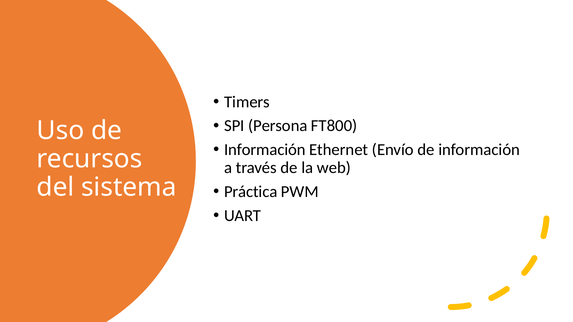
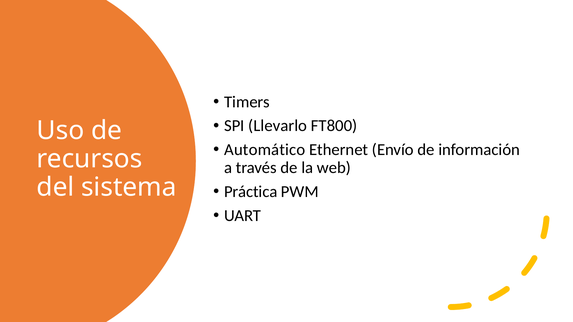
Persona: Persona -> Llevarlo
Información at (265, 150): Información -> Automático
